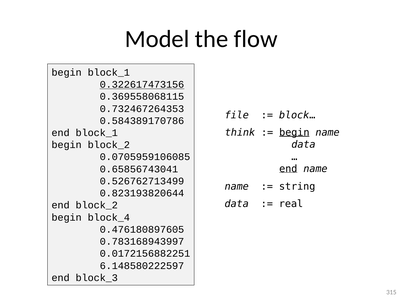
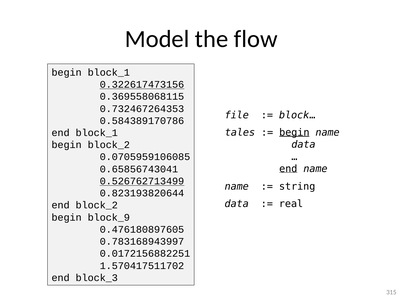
think: think -> tales
0.526762713499 underline: none -> present
block_4: block_4 -> block_9
6.148580222597: 6.148580222597 -> 1.570417511702
